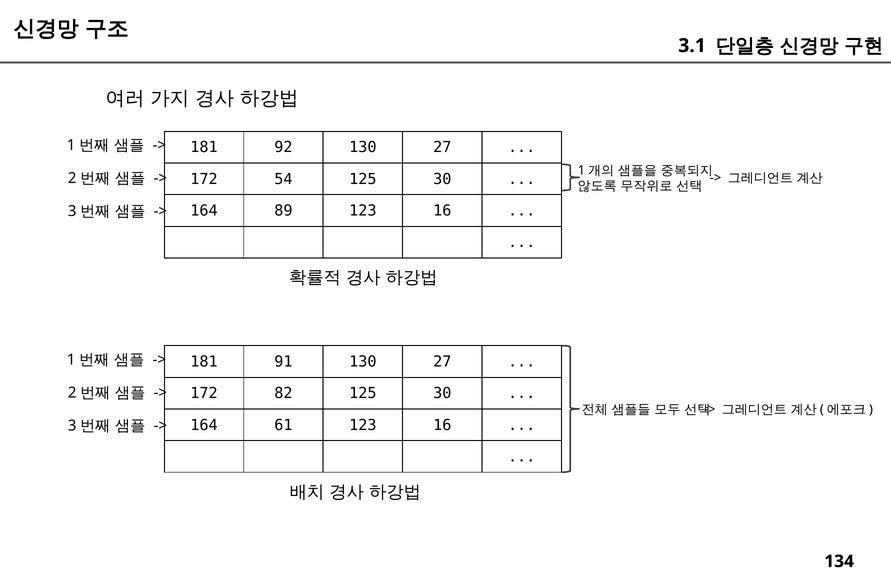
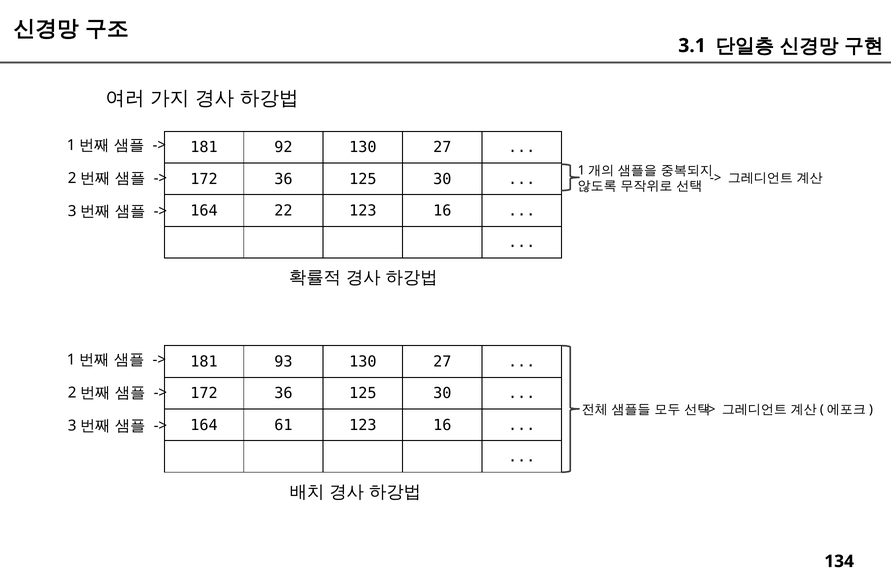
54 at (283, 179): 54 -> 36
89: 89 -> 22
91: 91 -> 93
82 at (283, 394): 82 -> 36
